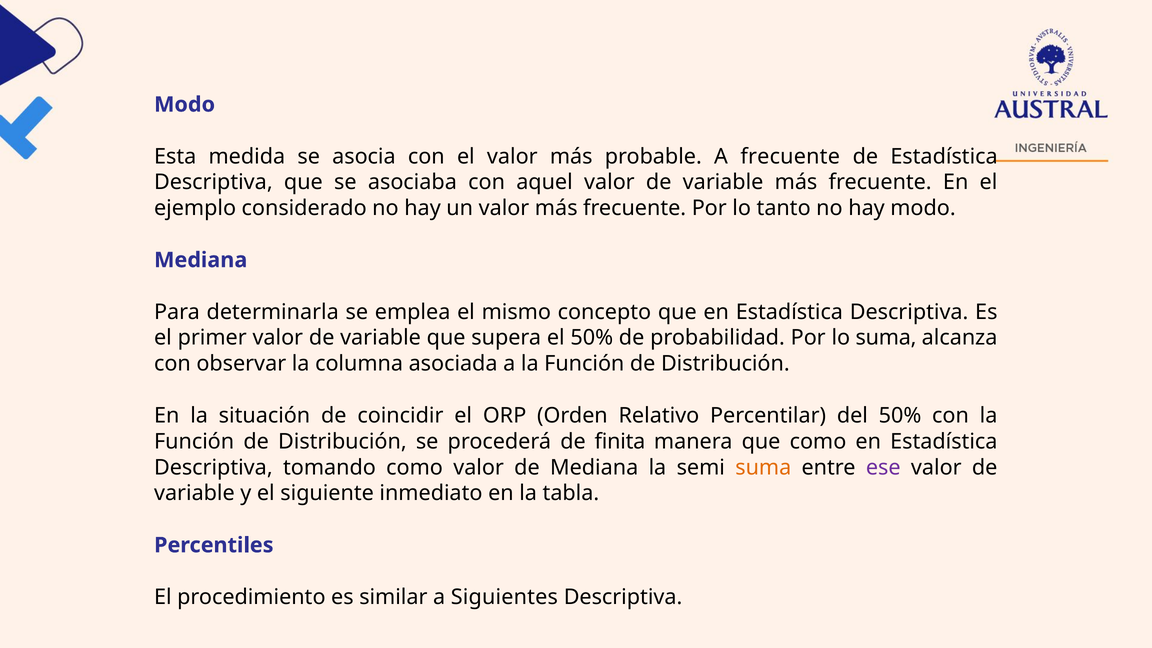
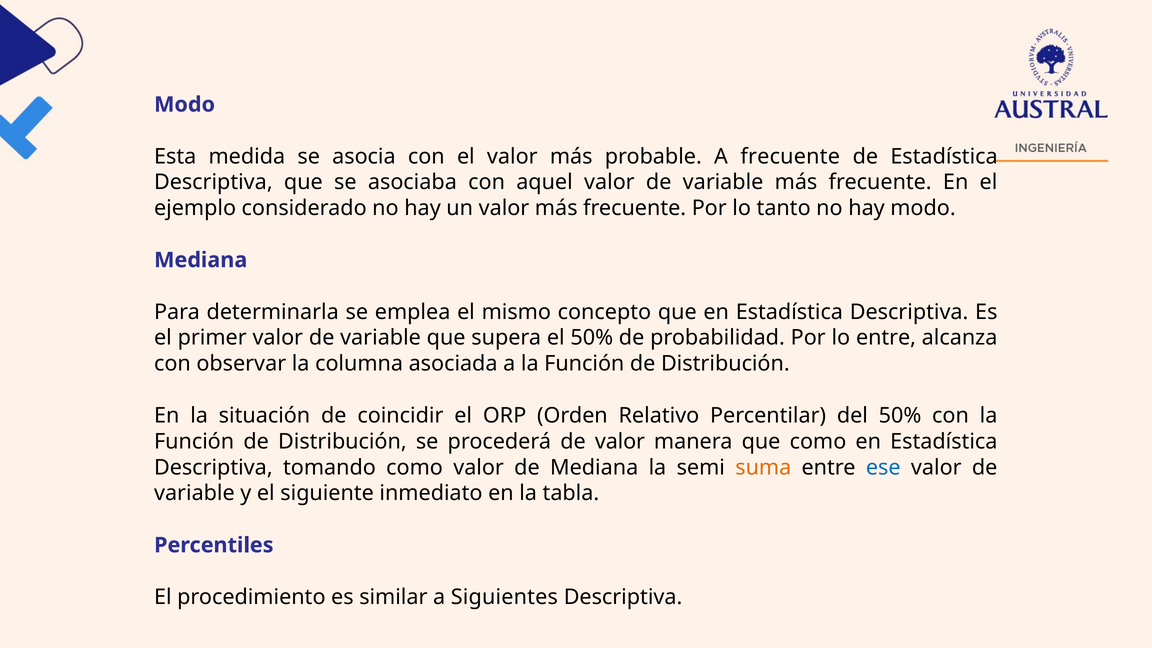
lo suma: suma -> entre
de finita: finita -> valor
ese colour: purple -> blue
